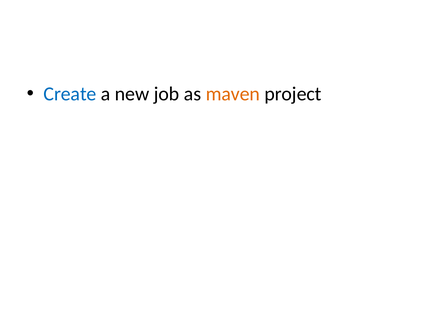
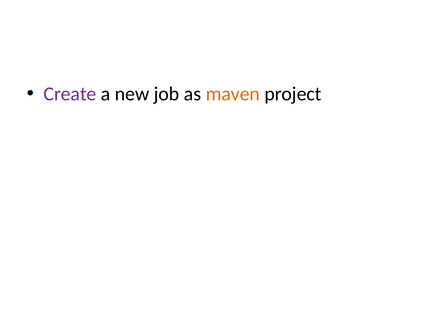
Create colour: blue -> purple
